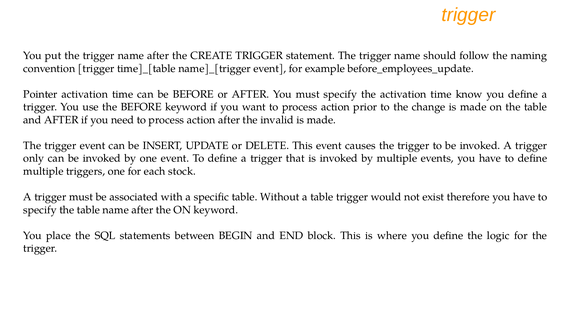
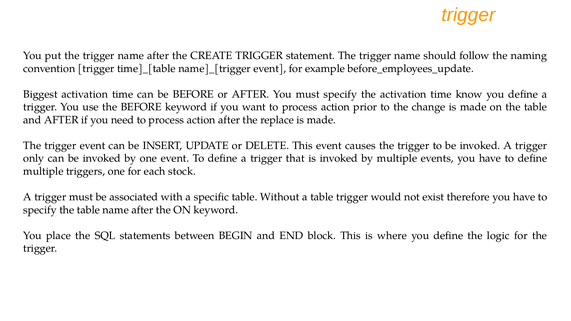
Pointer: Pointer -> Biggest
invalid: invalid -> replace
